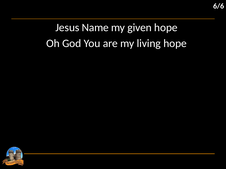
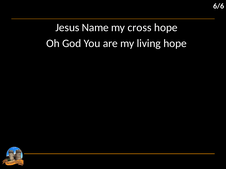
given: given -> cross
